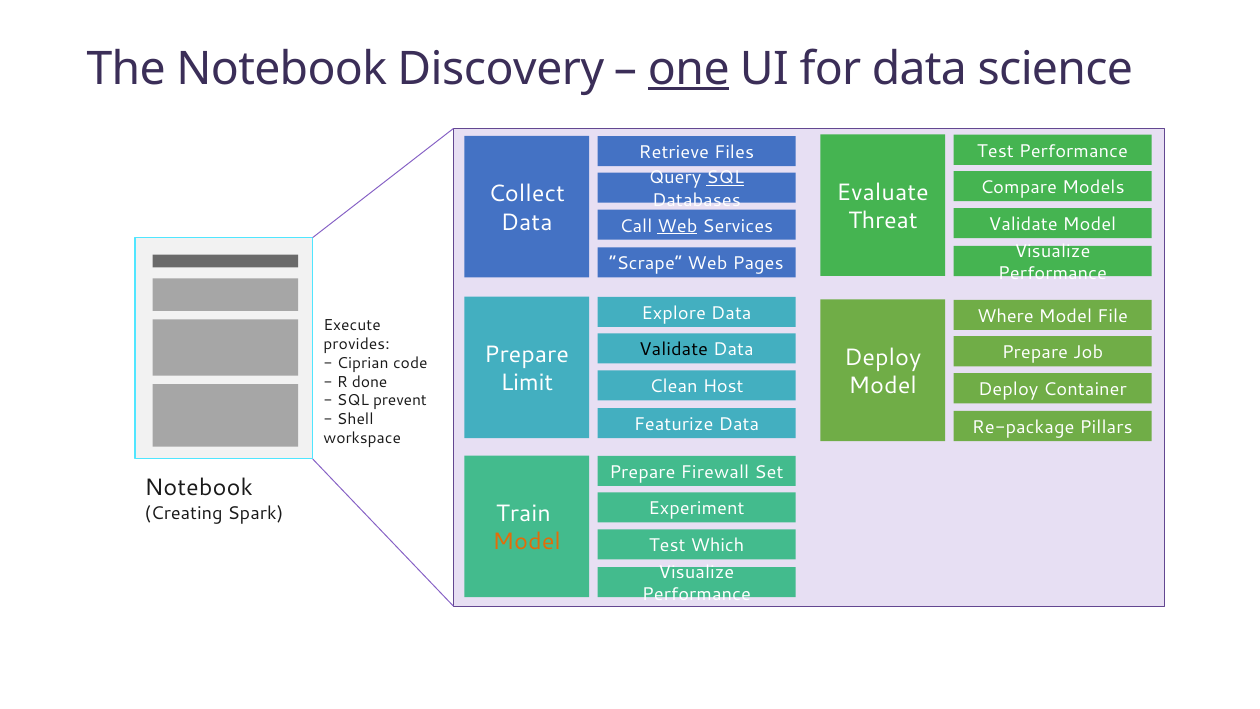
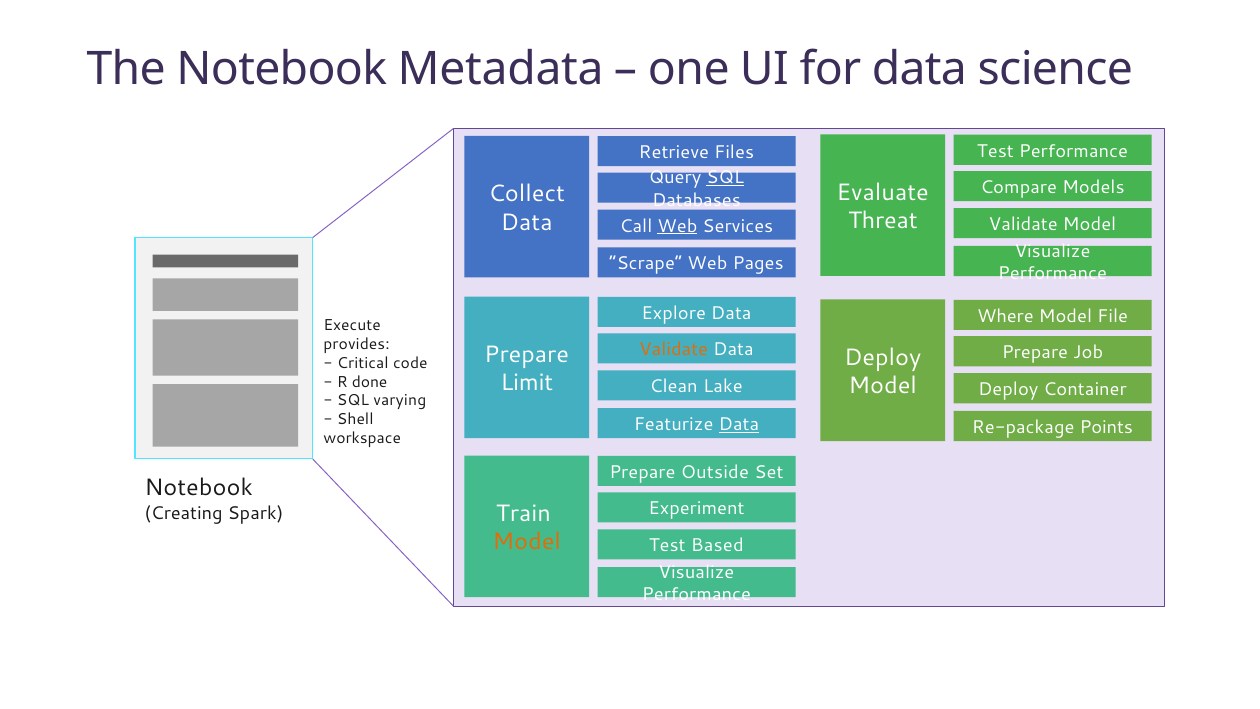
Discovery: Discovery -> Metadata
one underline: present -> none
Validate at (674, 349) colour: black -> orange
Ciprian: Ciprian -> Critical
Host: Host -> Lake
prevent: prevent -> varying
Data at (739, 424) underline: none -> present
Pillars: Pillars -> Points
Firewall: Firewall -> Outside
Which: Which -> Based
